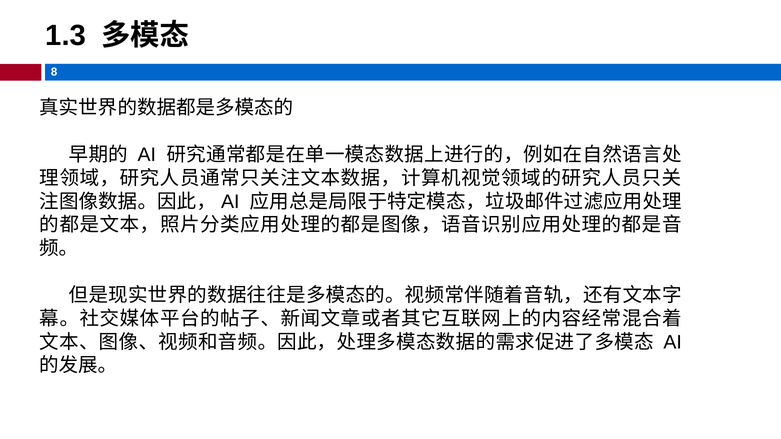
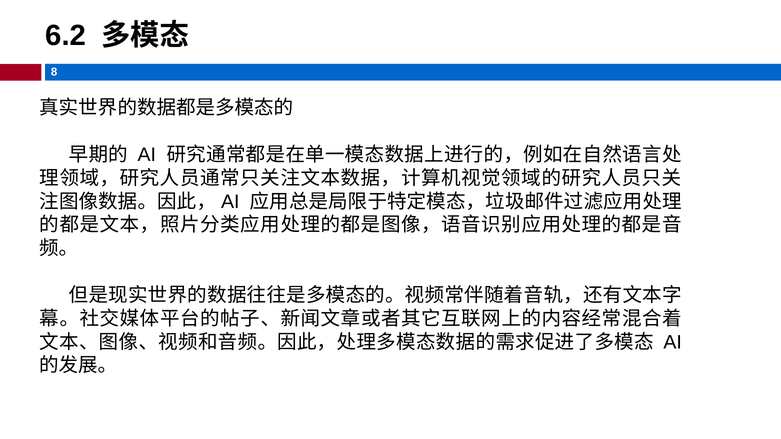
1.3: 1.3 -> 6.2
